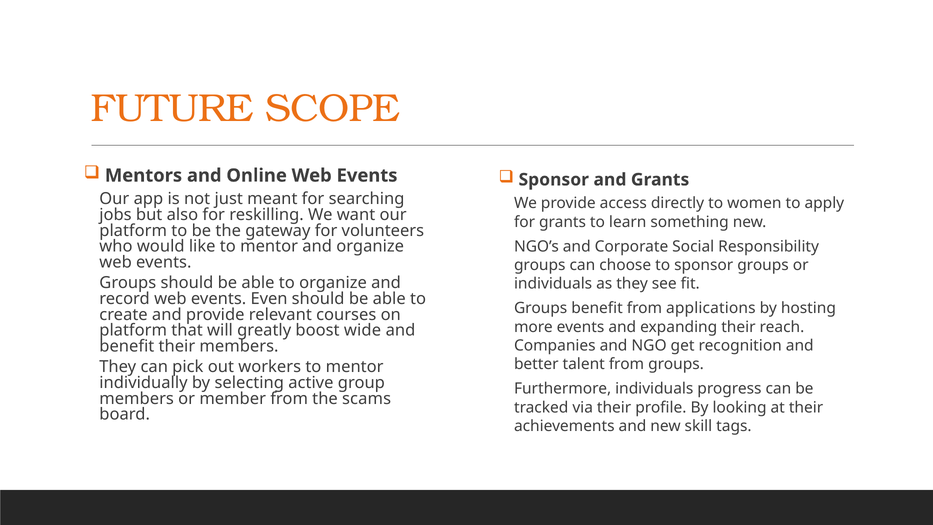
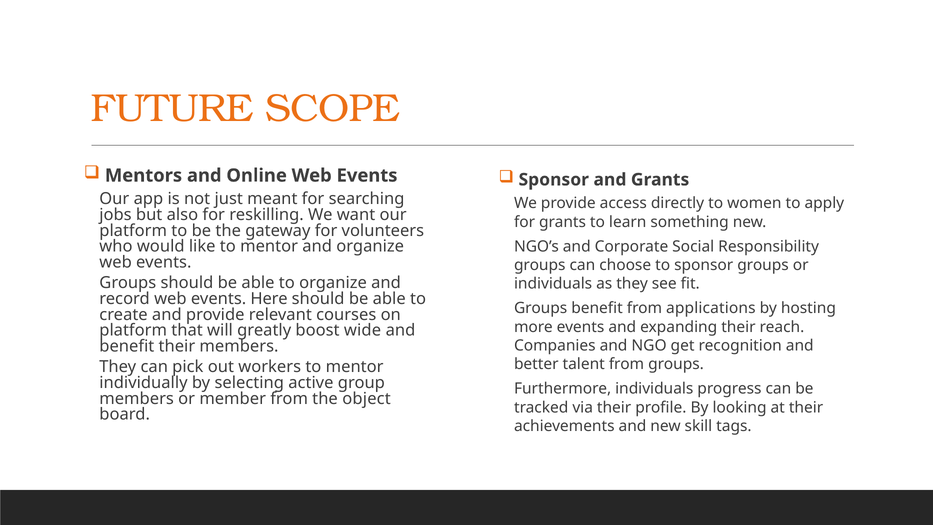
Even: Even -> Here
scams: scams -> object
